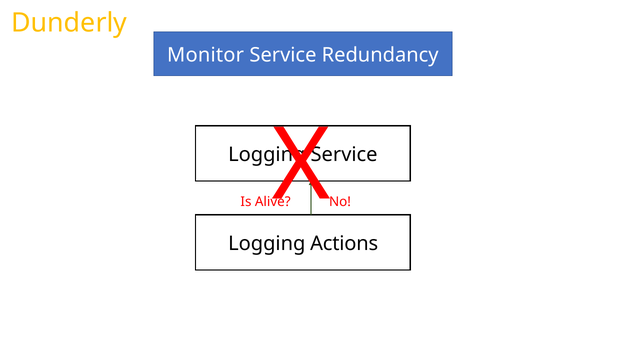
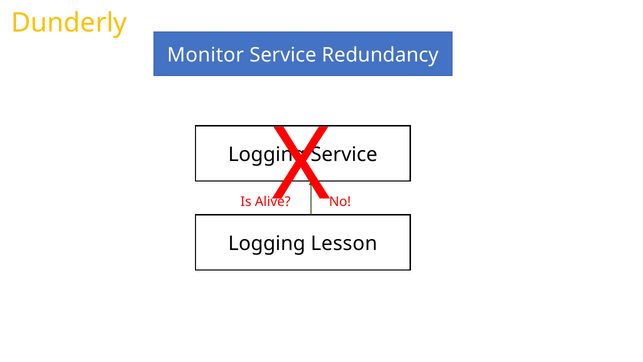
Actions: Actions -> Lesson
